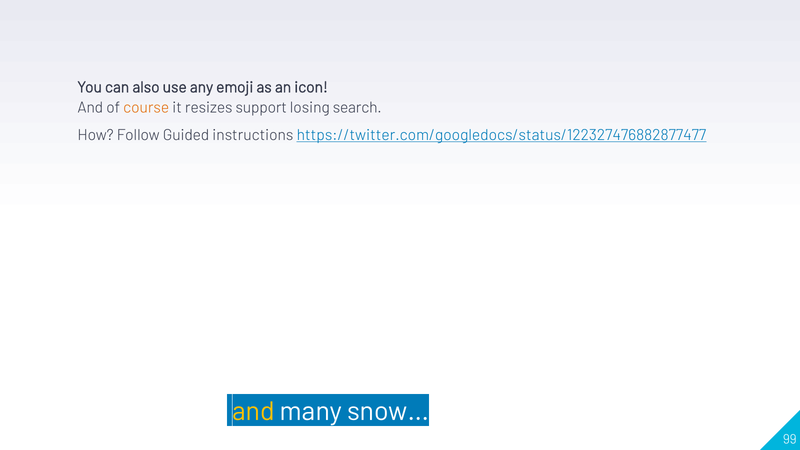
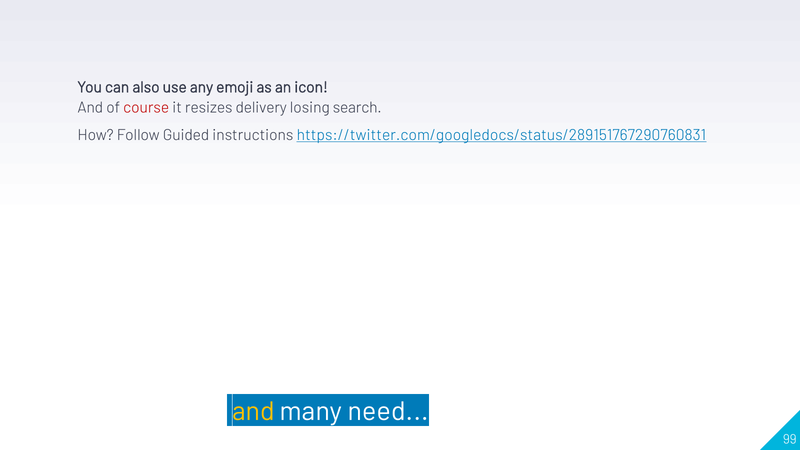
course colour: orange -> red
support: support -> delivery
https://twitter.com/googledocs/status/122327476882877477: https://twitter.com/googledocs/status/122327476882877477 -> https://twitter.com/googledocs/status/289151767290760831
snow: snow -> need
